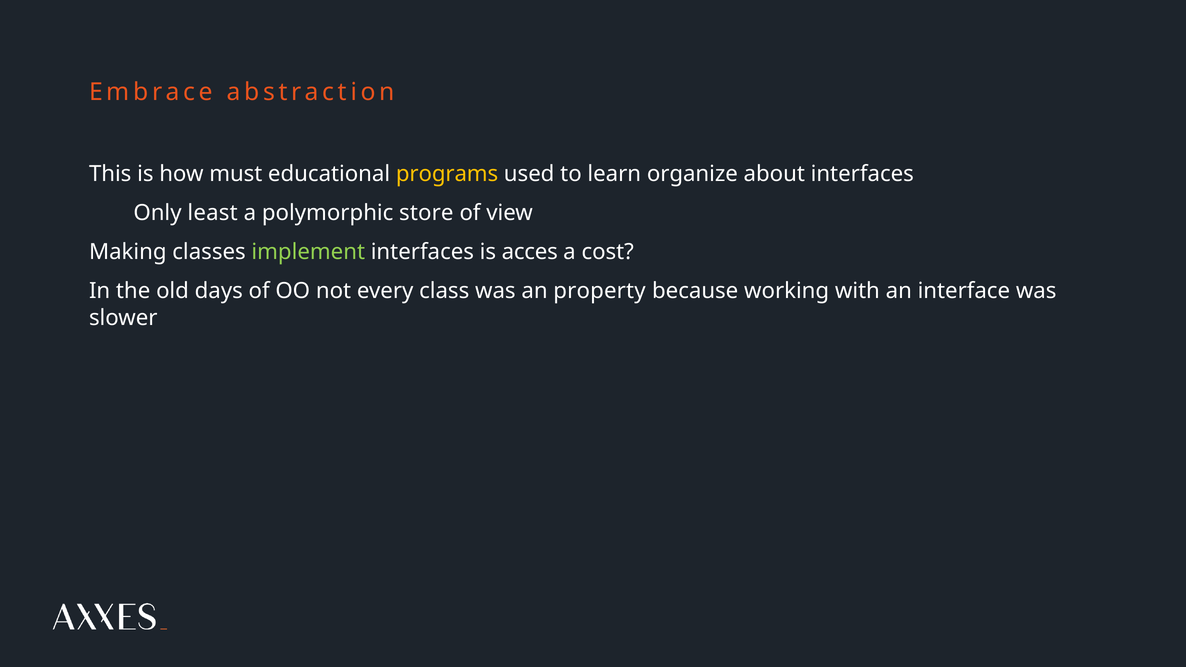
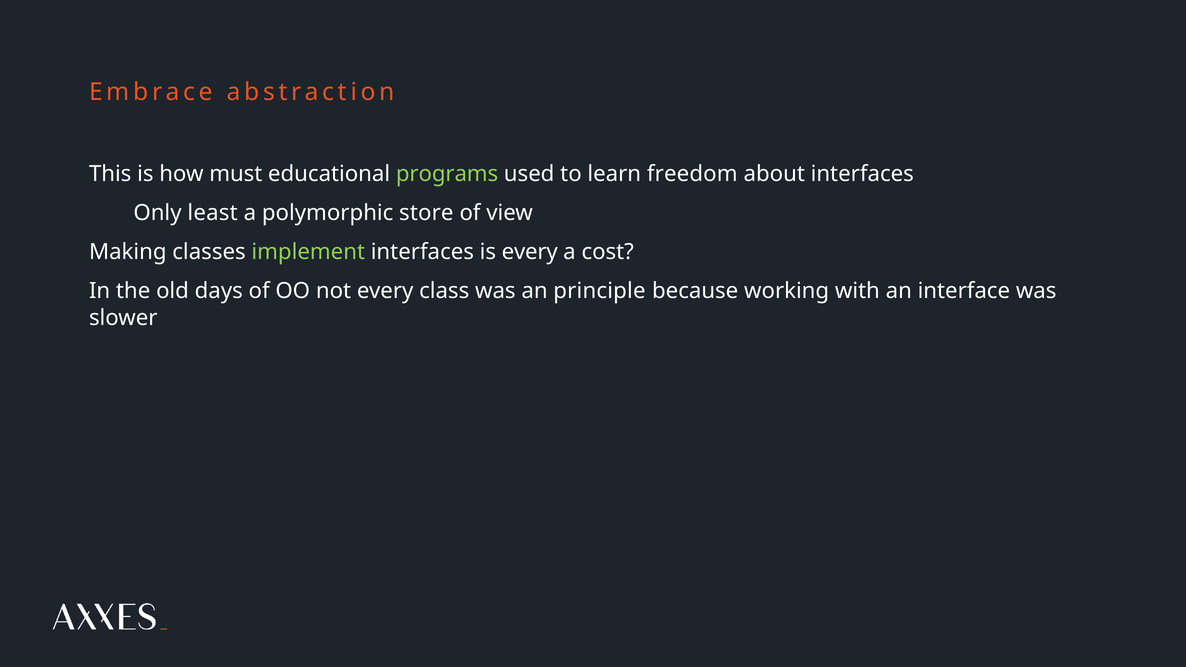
programs colour: yellow -> light green
organize: organize -> freedom
is acces: acces -> every
property: property -> principle
